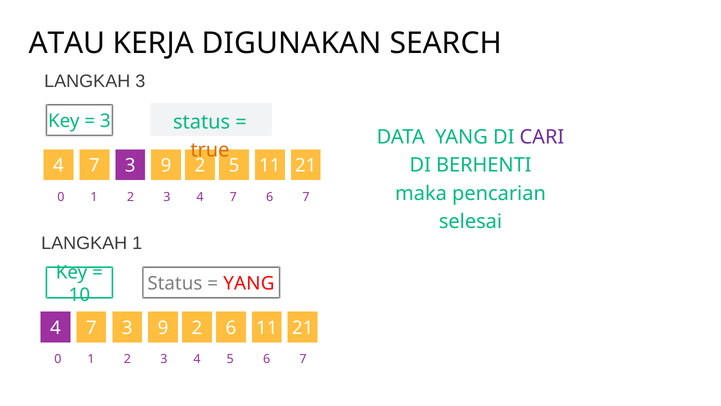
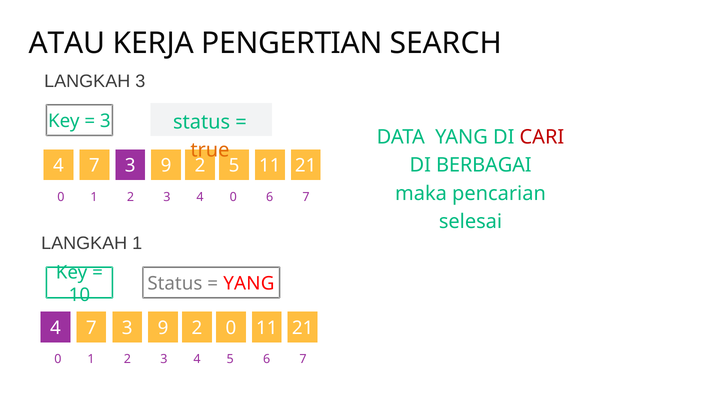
DIGUNAKAN: DIGUNAKAN -> PENGERTIAN
CARI colour: purple -> red
BERHENTI: BERHENTI -> BERBAGAI
2 3 4 7: 7 -> 0
2 6: 6 -> 0
